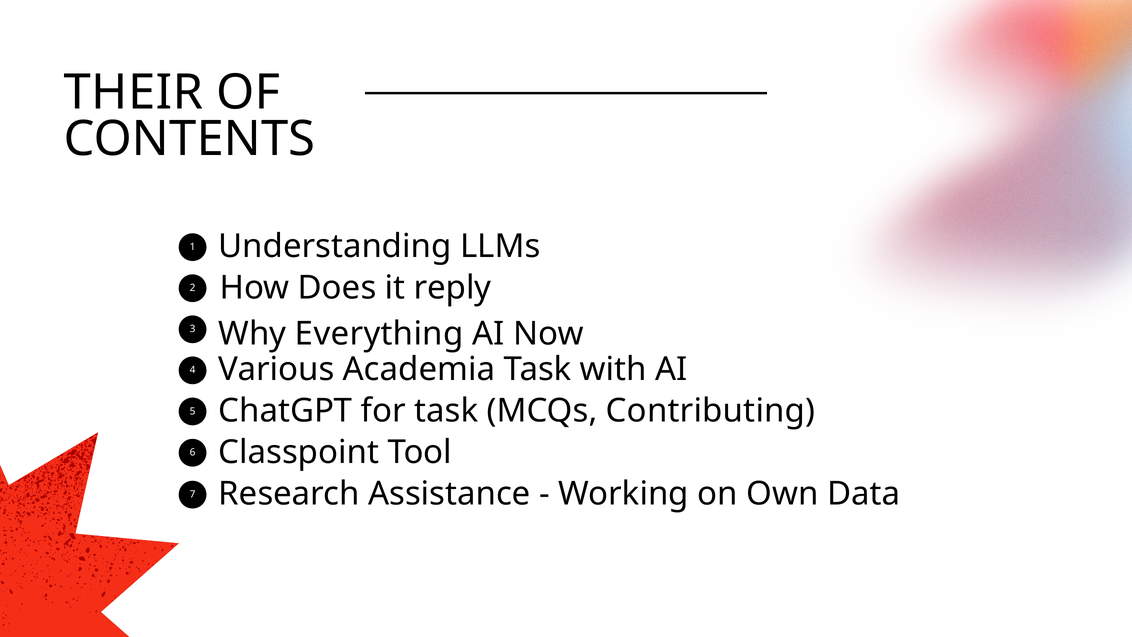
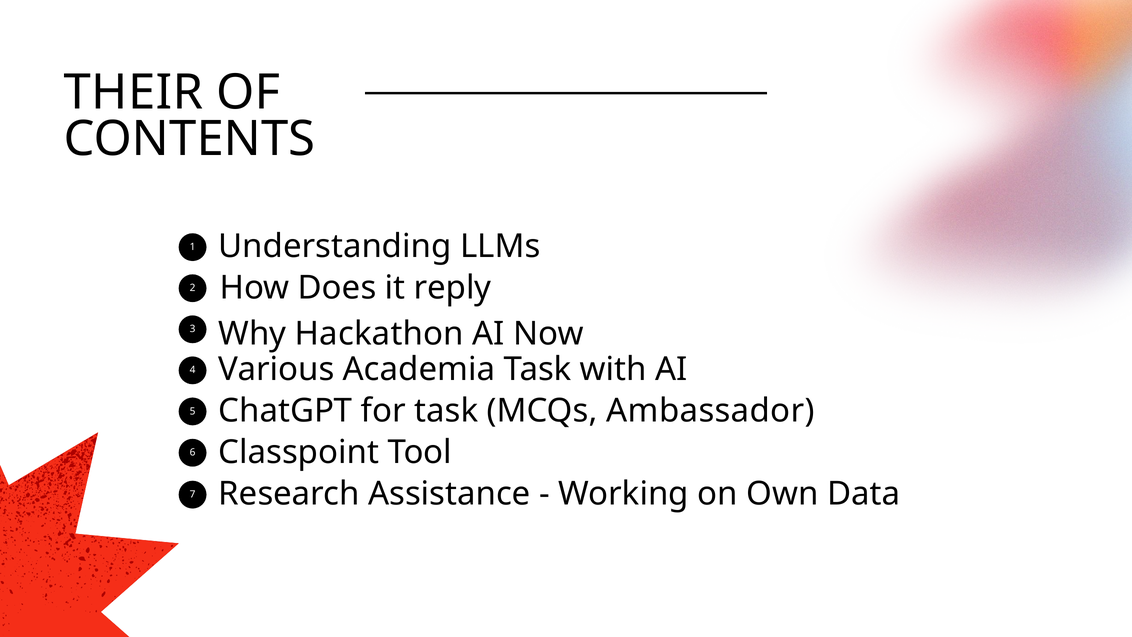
Everything: Everything -> Hackathon
Contributing: Contributing -> Ambassador
